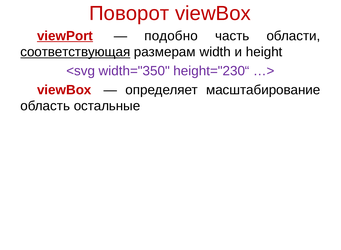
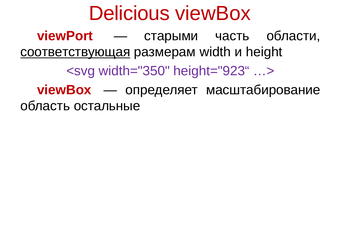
Поворот: Поворот -> Delicious
viewPort underline: present -> none
подобно: подобно -> старыми
height="230“: height="230“ -> height="923“
